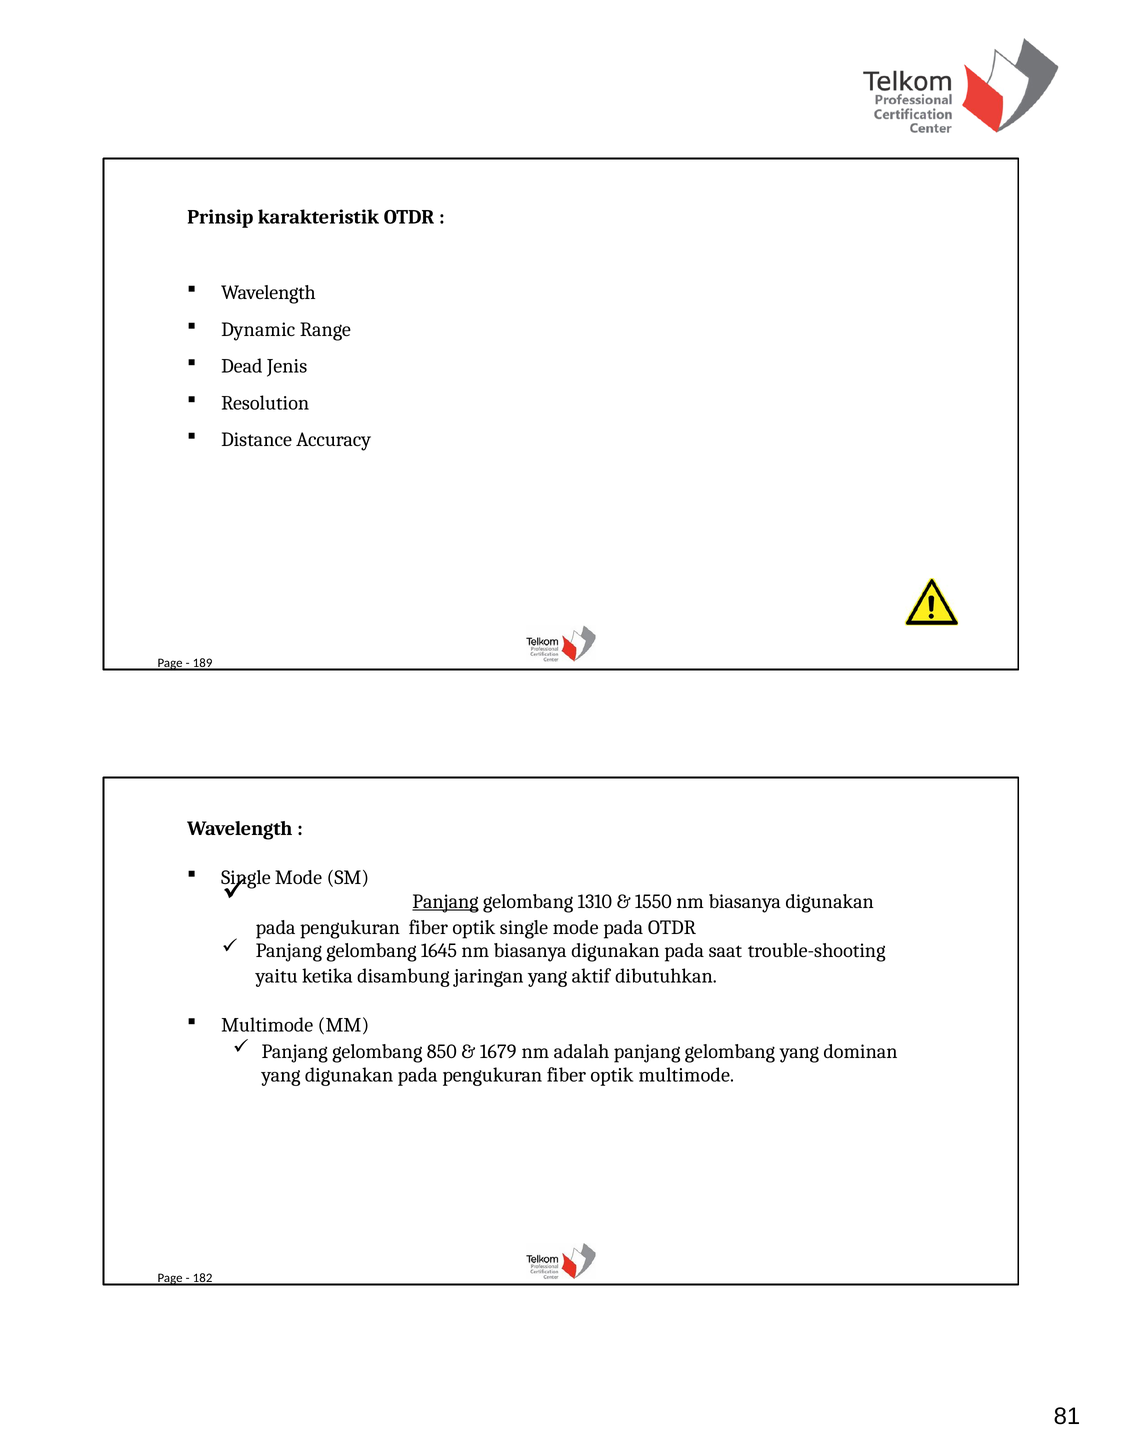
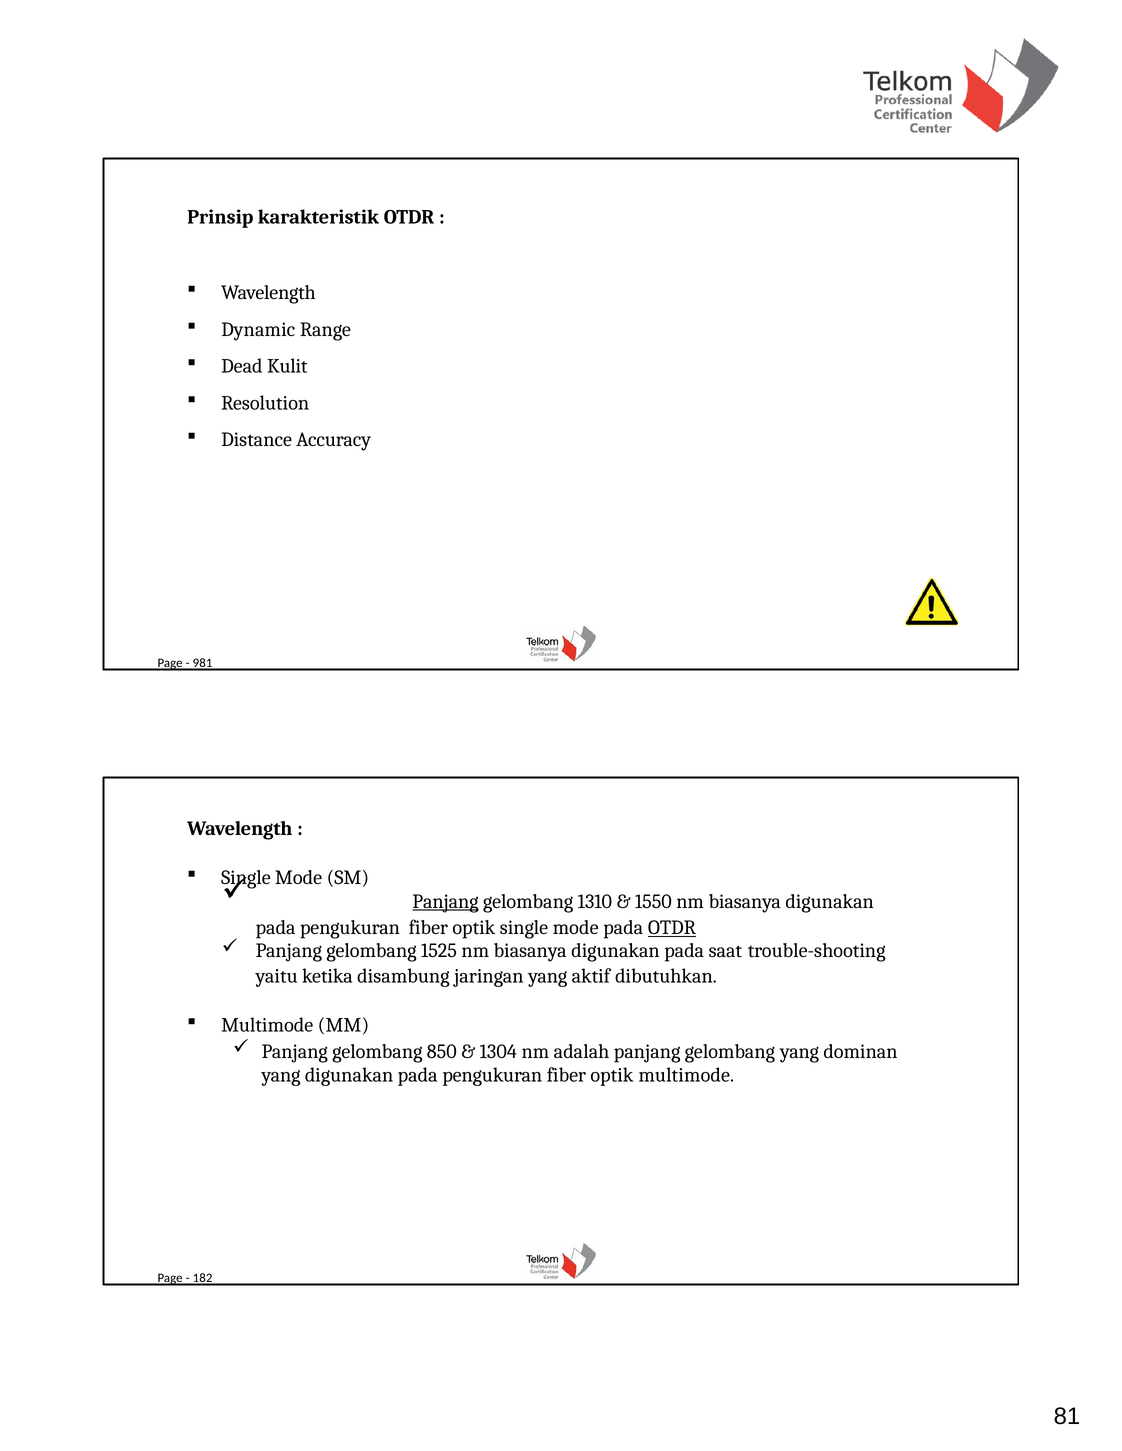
Jenis: Jenis -> Kulit
189: 189 -> 981
OTDR at (672, 928) underline: none -> present
1645: 1645 -> 1525
1679: 1679 -> 1304
